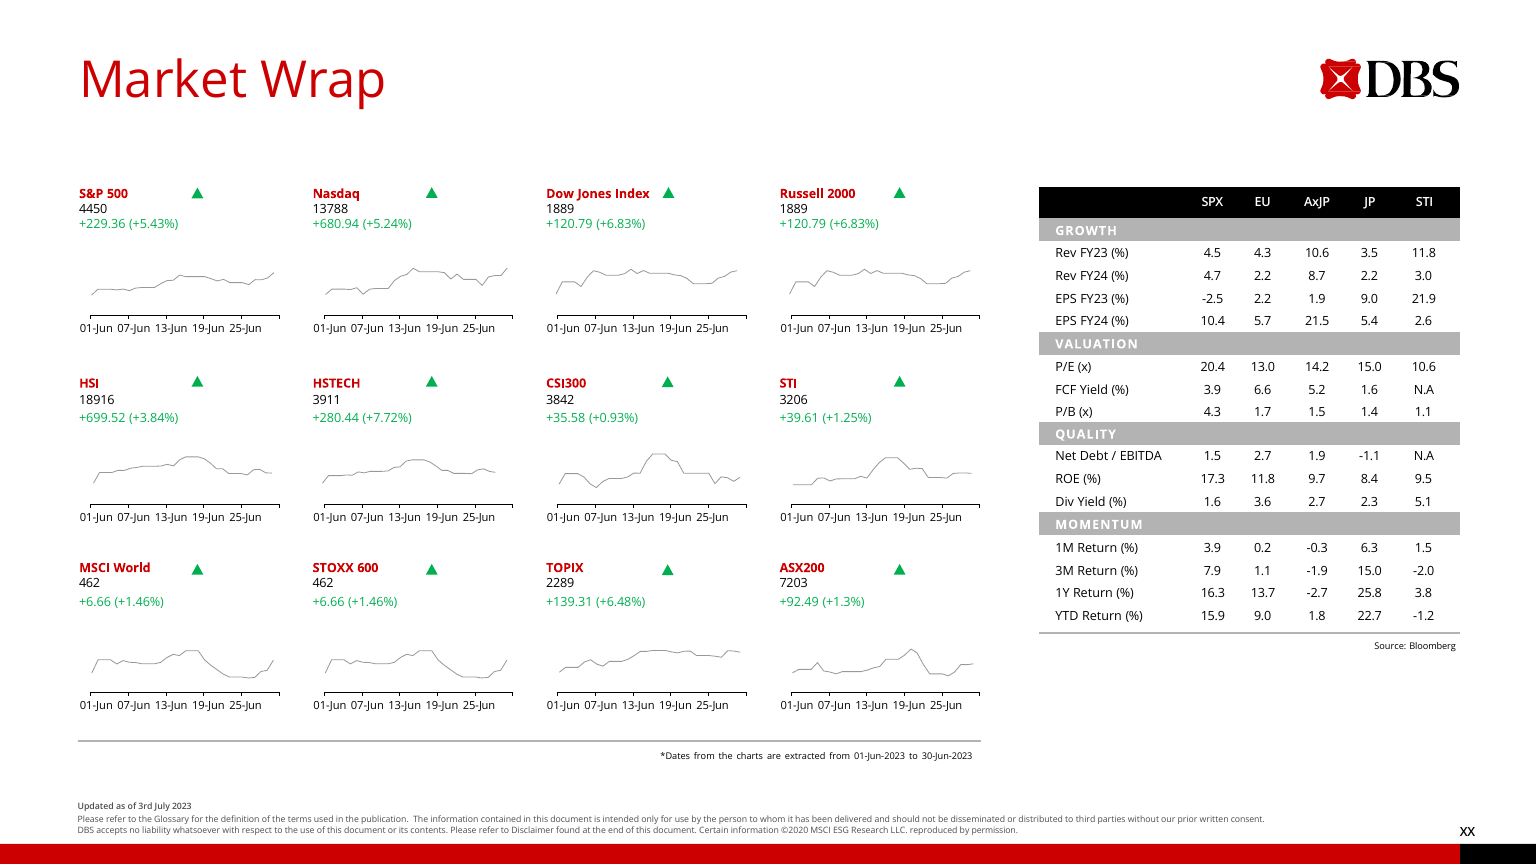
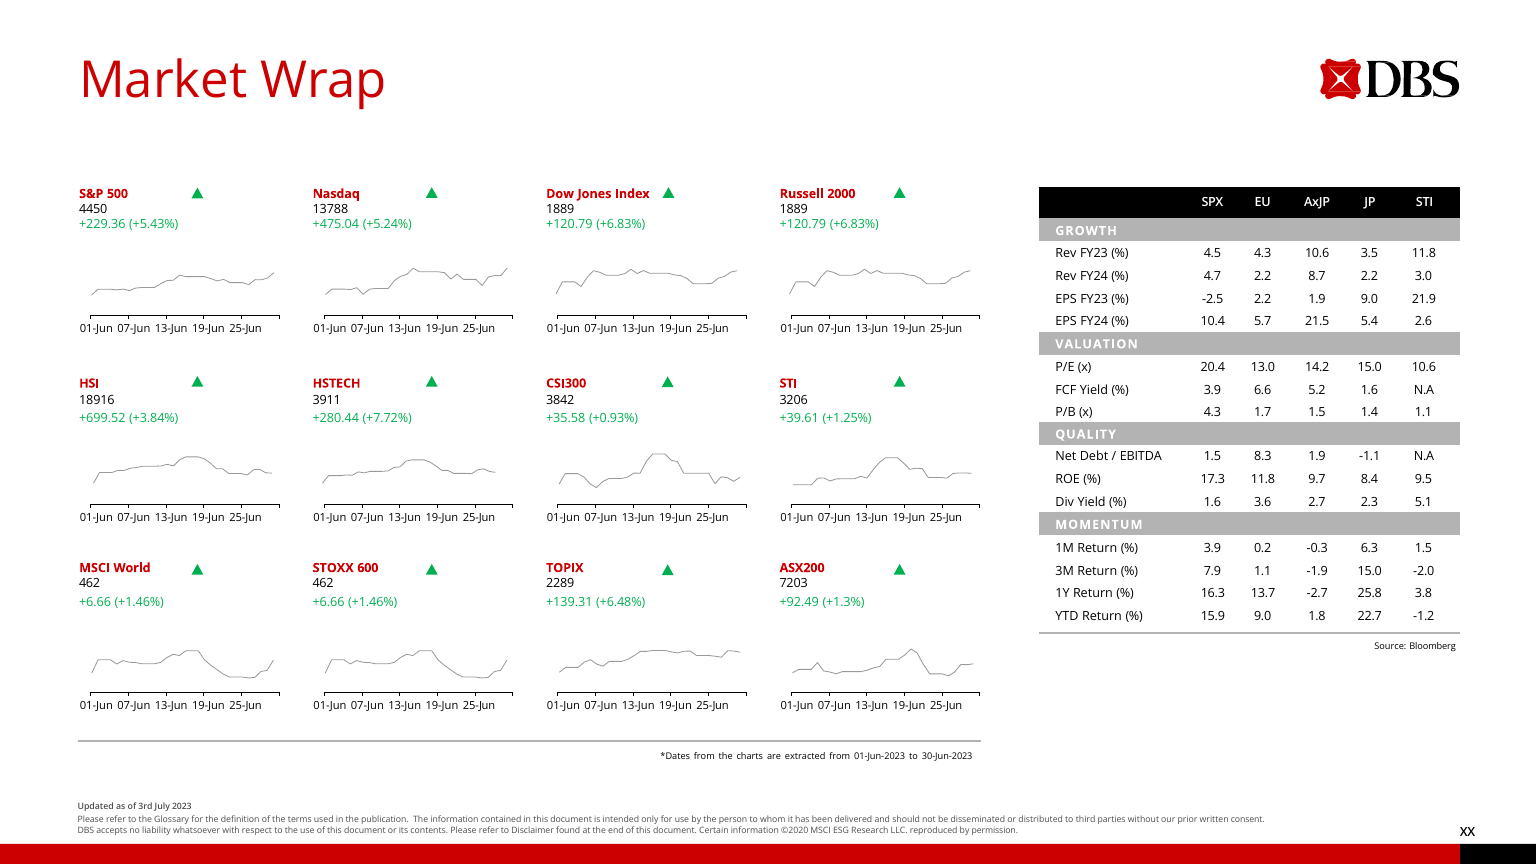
+680.94: +680.94 -> +475.04
1.5 2.7: 2.7 -> 8.3
